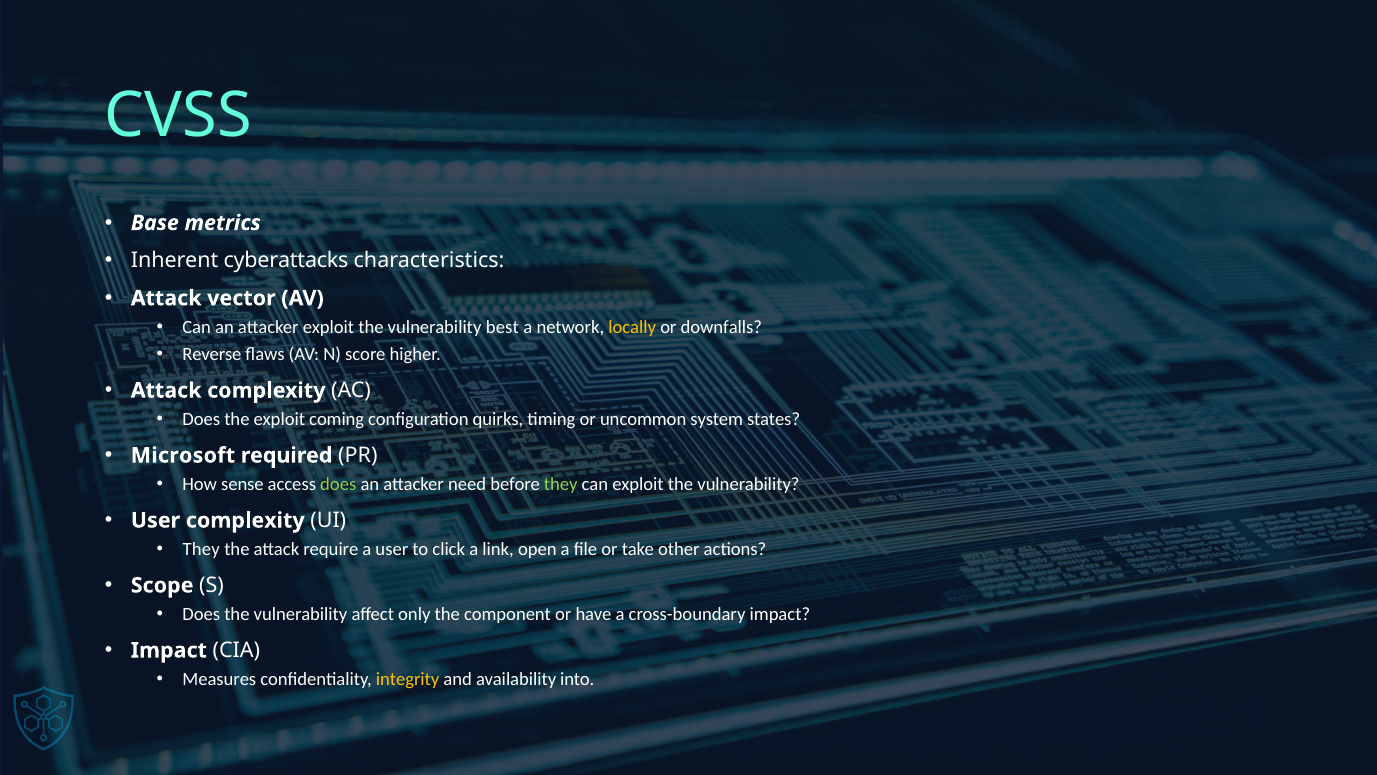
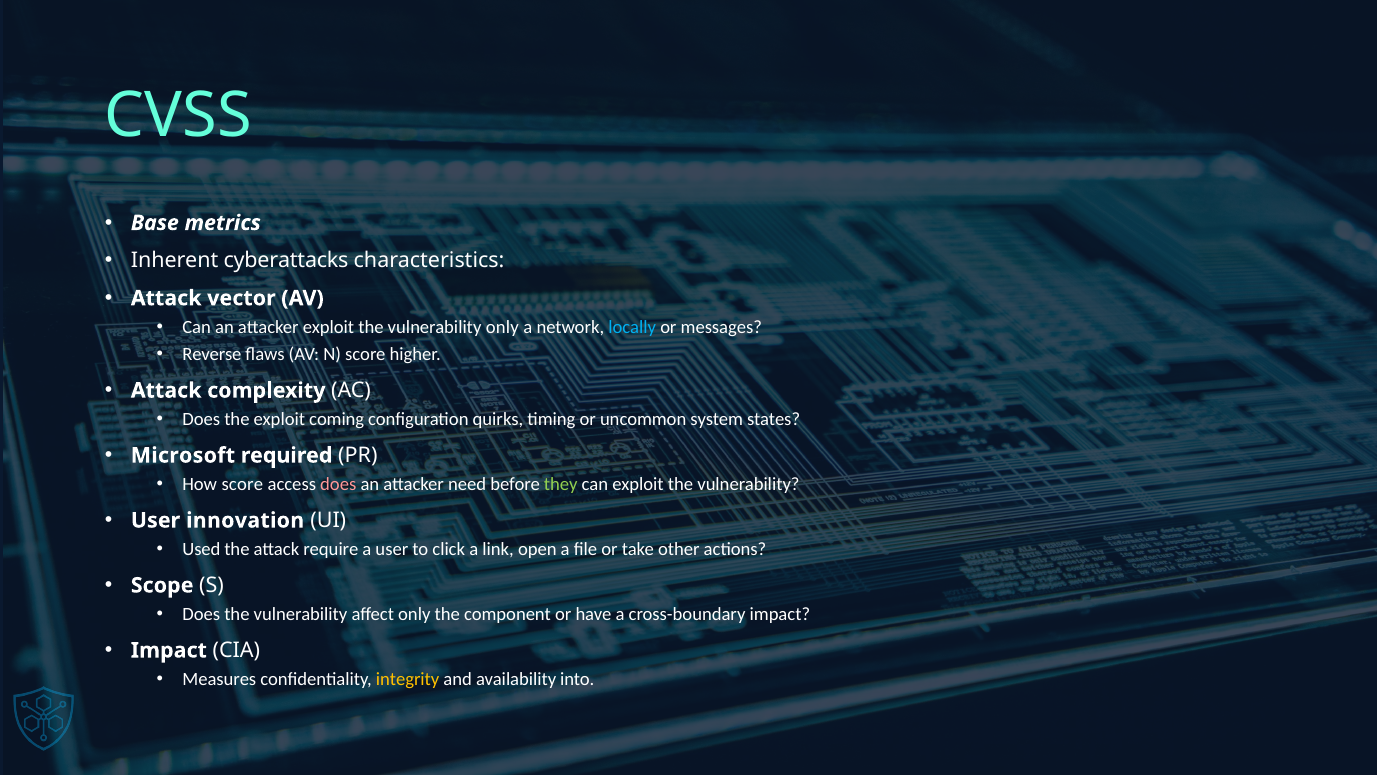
vulnerability best: best -> only
locally colour: yellow -> light blue
downfalls: downfalls -> messages
How sense: sense -> score
does at (338, 484) colour: light green -> pink
User complexity: complexity -> innovation
They at (201, 549): They -> Used
